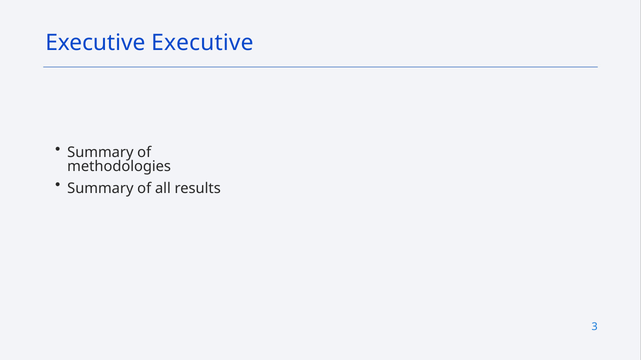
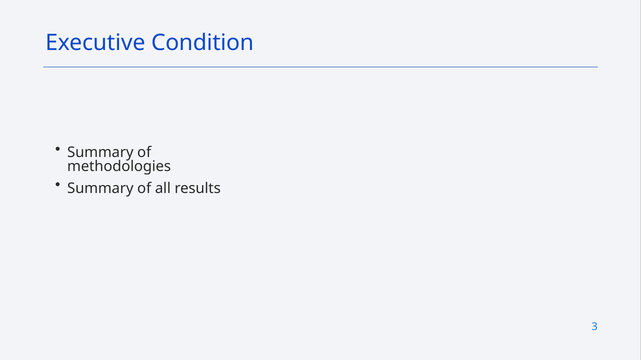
Executive Executive: Executive -> Condition
